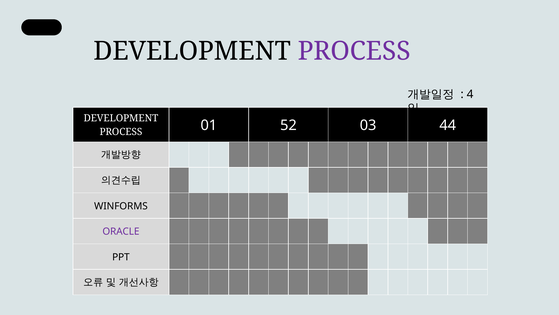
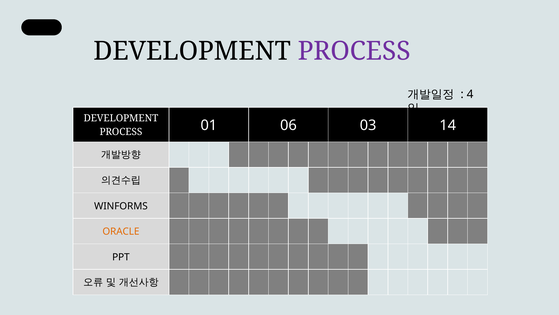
52: 52 -> 06
44: 44 -> 14
ORACLE colour: purple -> orange
